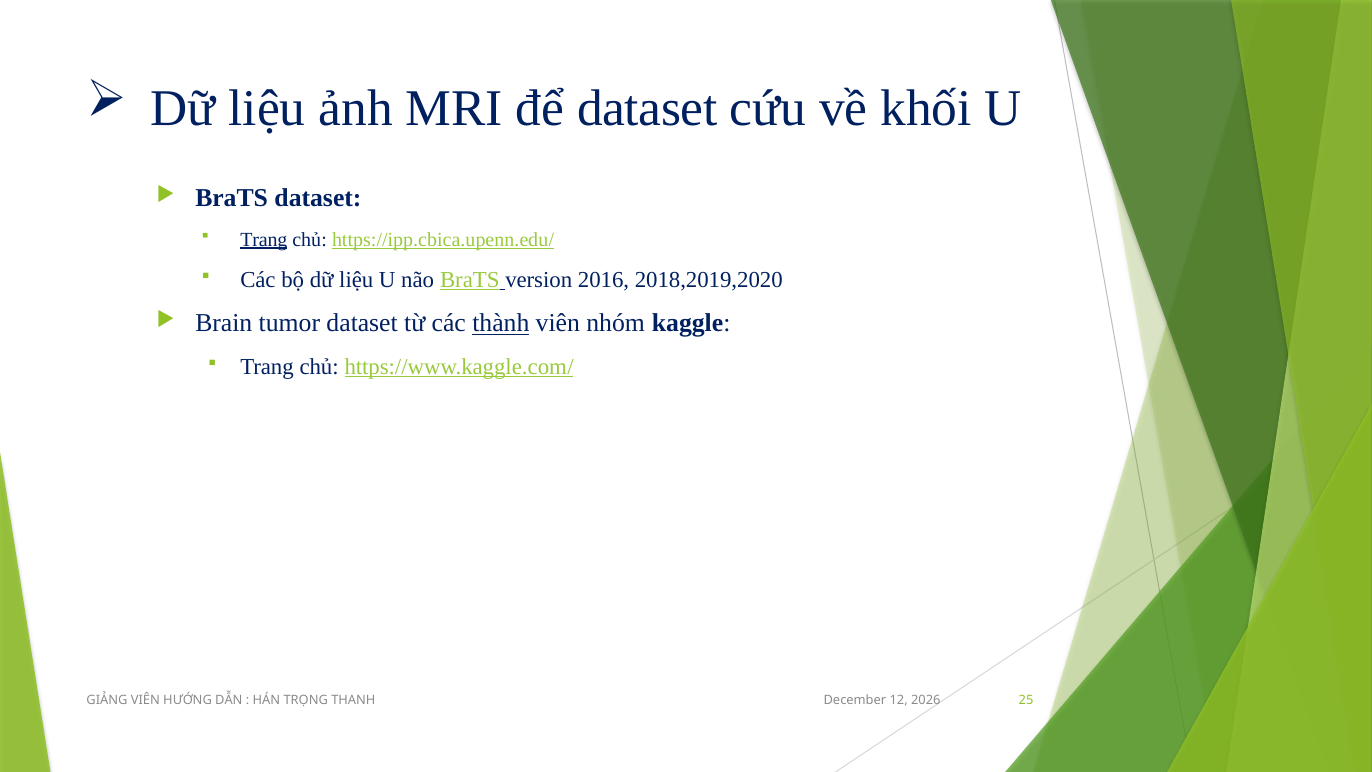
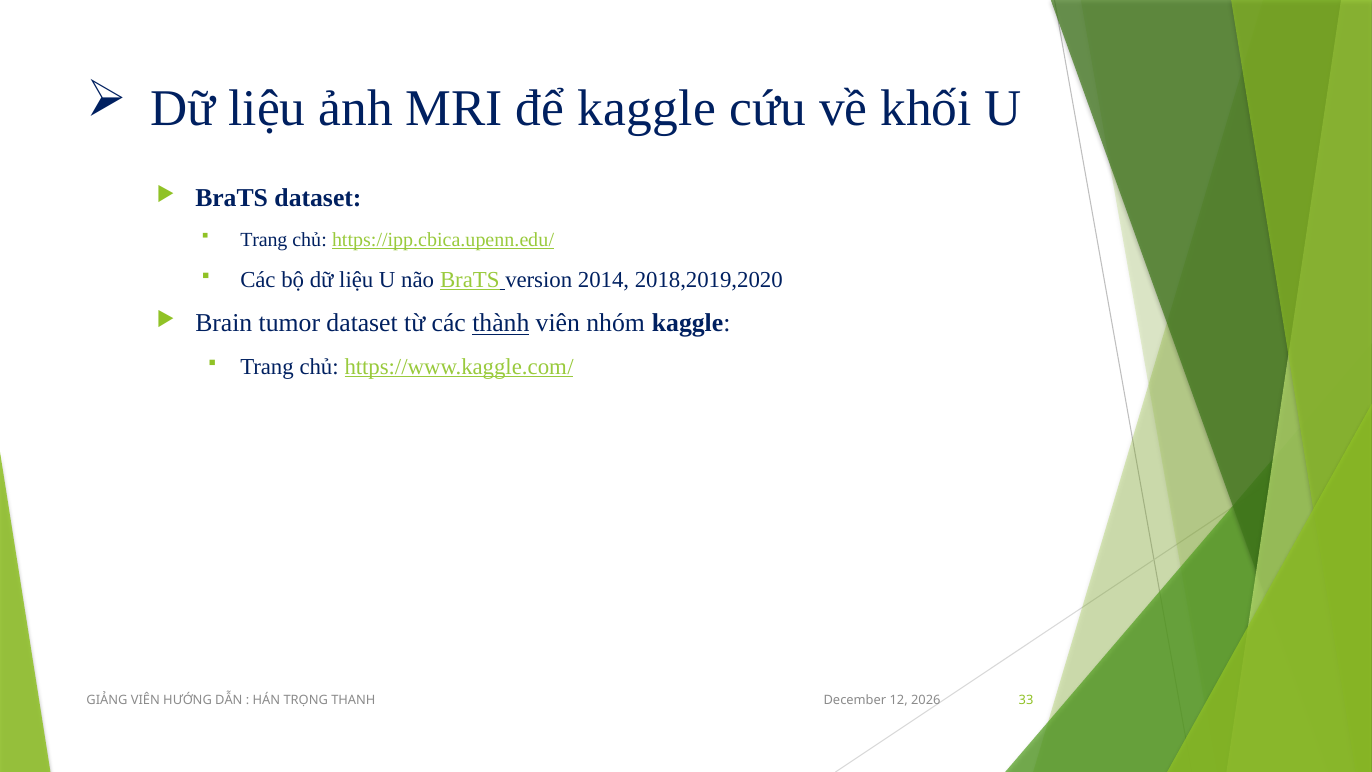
để dataset: dataset -> kaggle
Trang at (264, 239) underline: present -> none
2016: 2016 -> 2014
25: 25 -> 33
